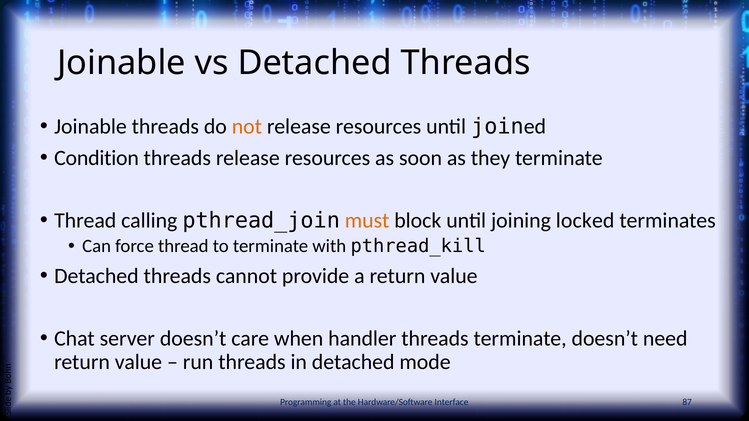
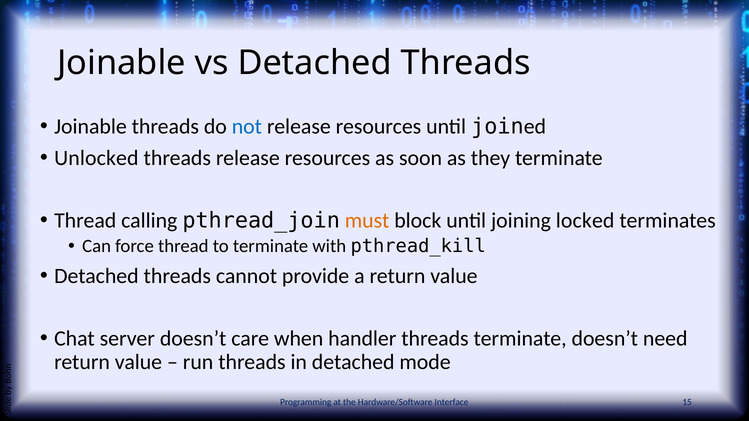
not colour: orange -> blue
Condition: Condition -> Unlocked
87: 87 -> 15
